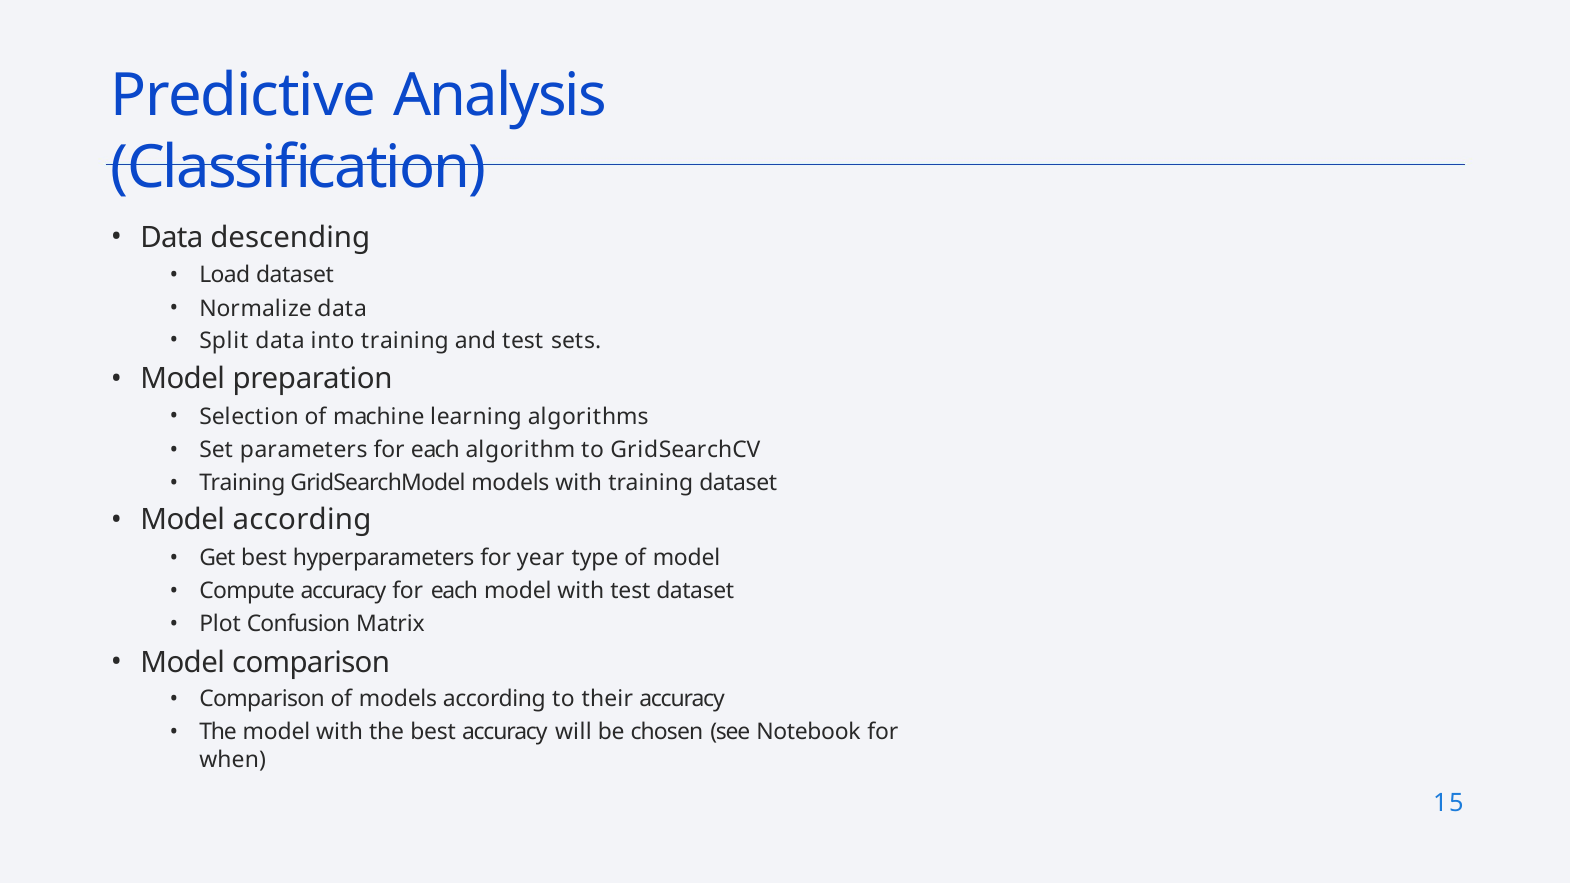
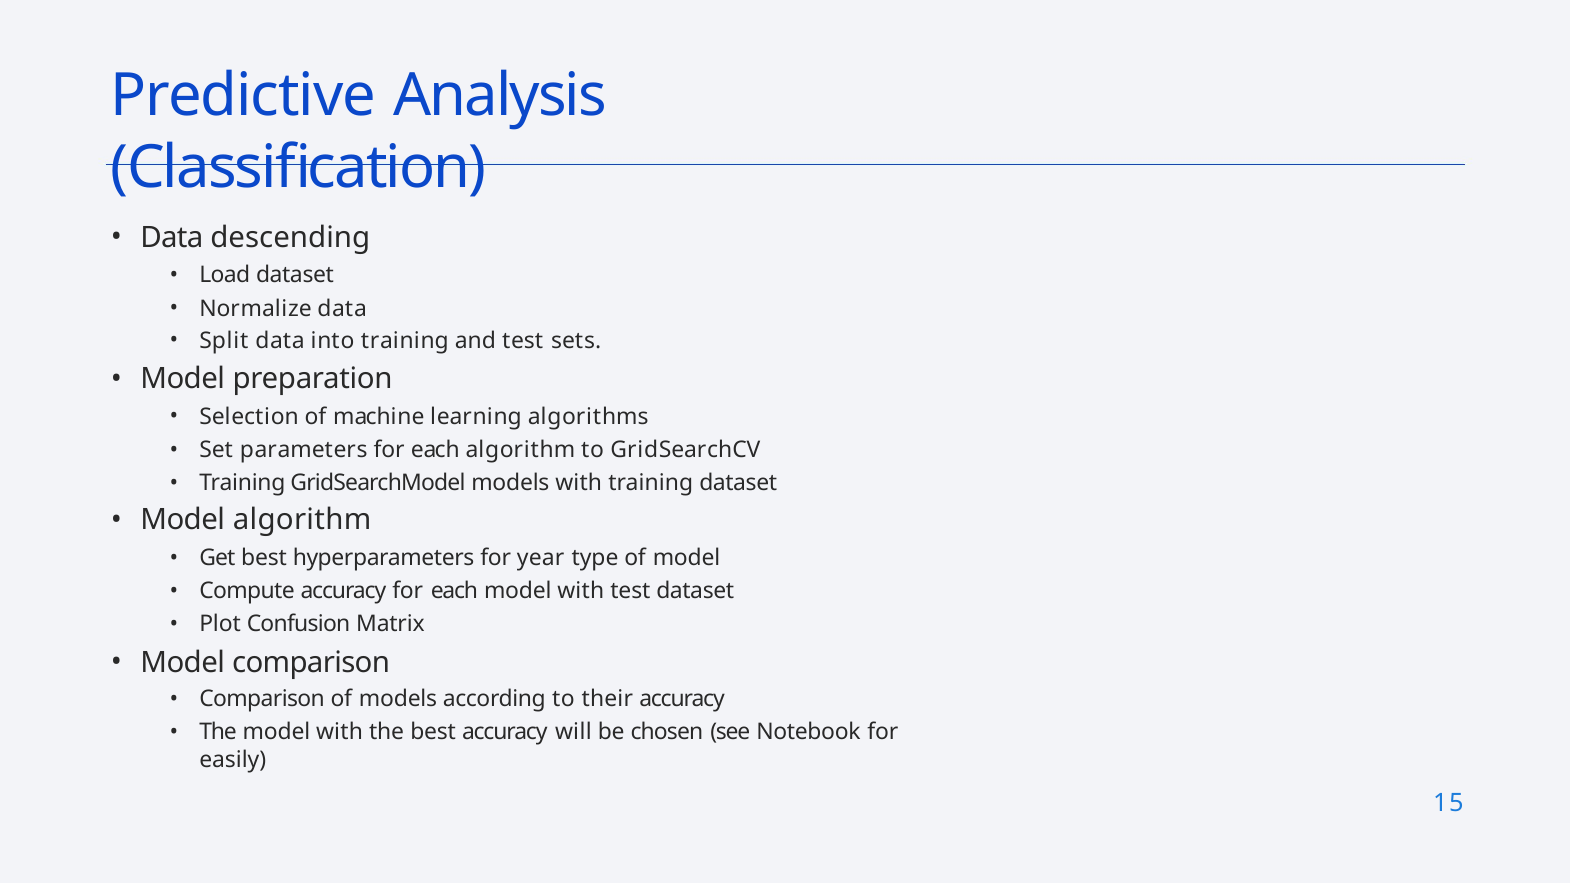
Model according: according -> algorithm
when: when -> easily
